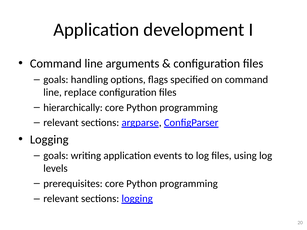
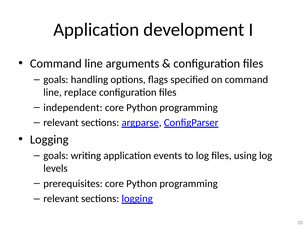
hierarchically: hierarchically -> independent
